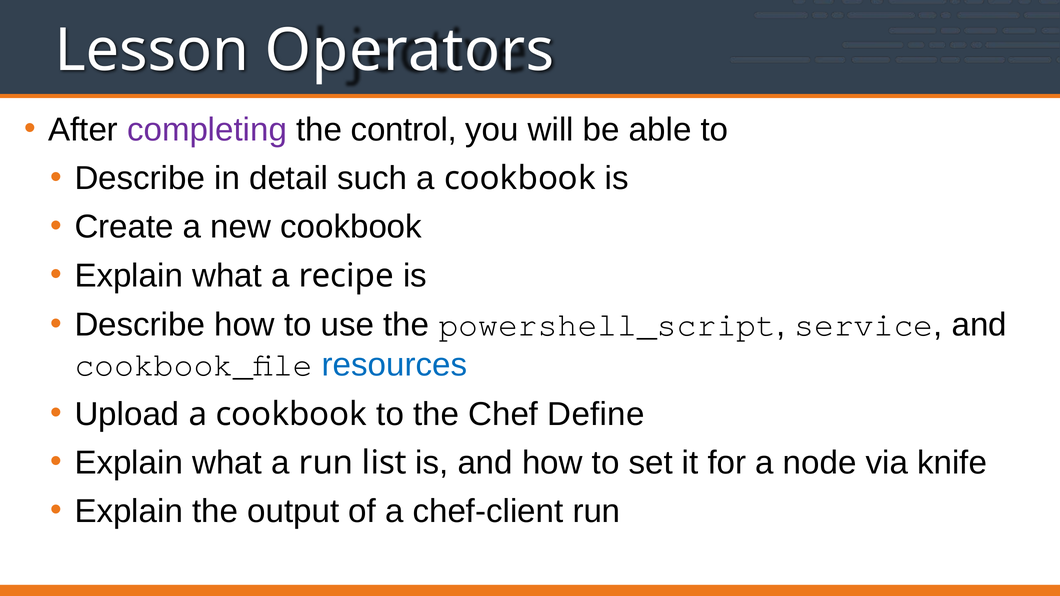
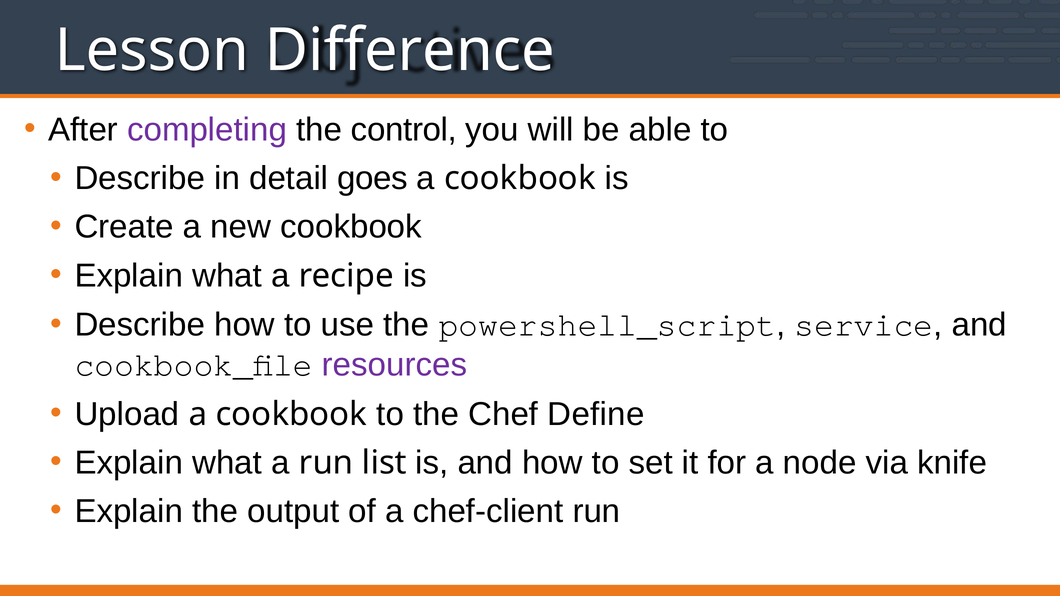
Operators: Operators -> Difference
such: such -> goes
resources colour: blue -> purple
